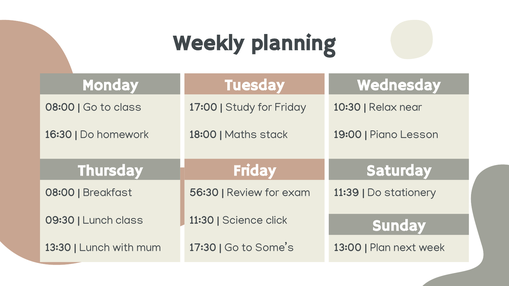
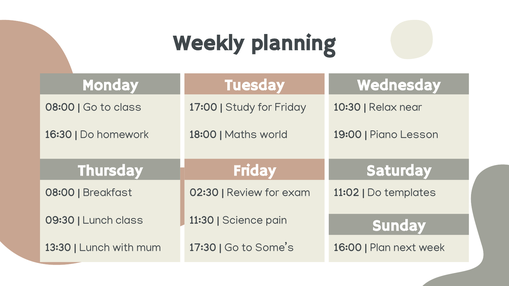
stack: stack -> world
56:30: 56:30 -> 02:30
11:39: 11:39 -> 11:02
stationery: stationery -> templates
click: click -> pain
13:00: 13:00 -> 16:00
